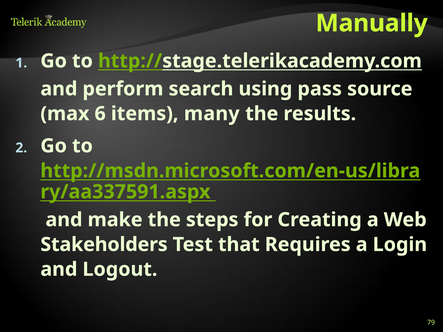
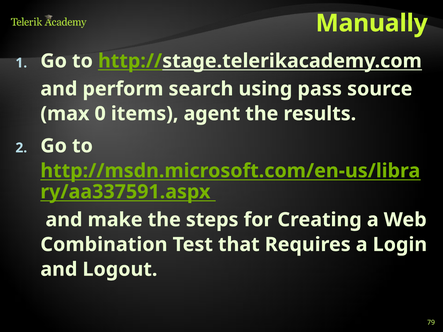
6: 6 -> 0
many: many -> agent
Stakeholders: Stakeholders -> Combination
